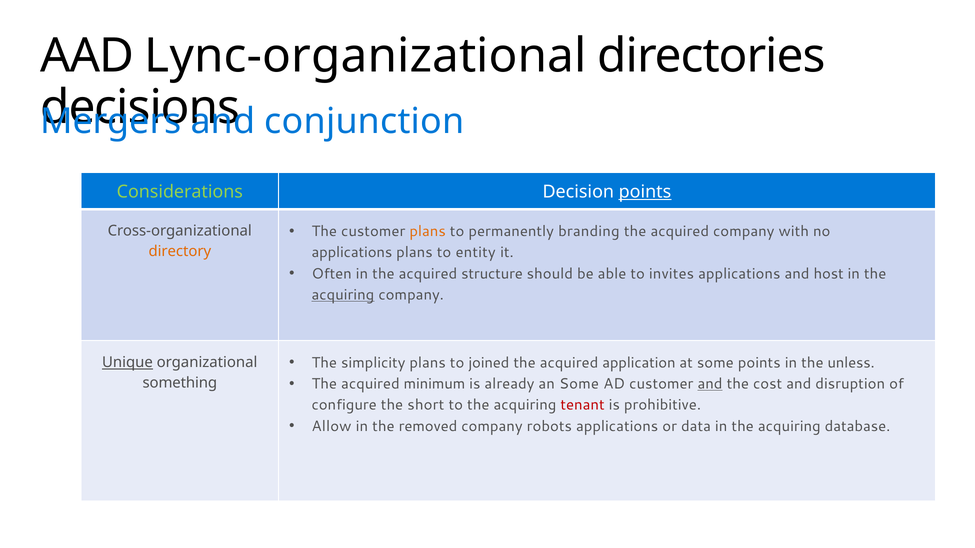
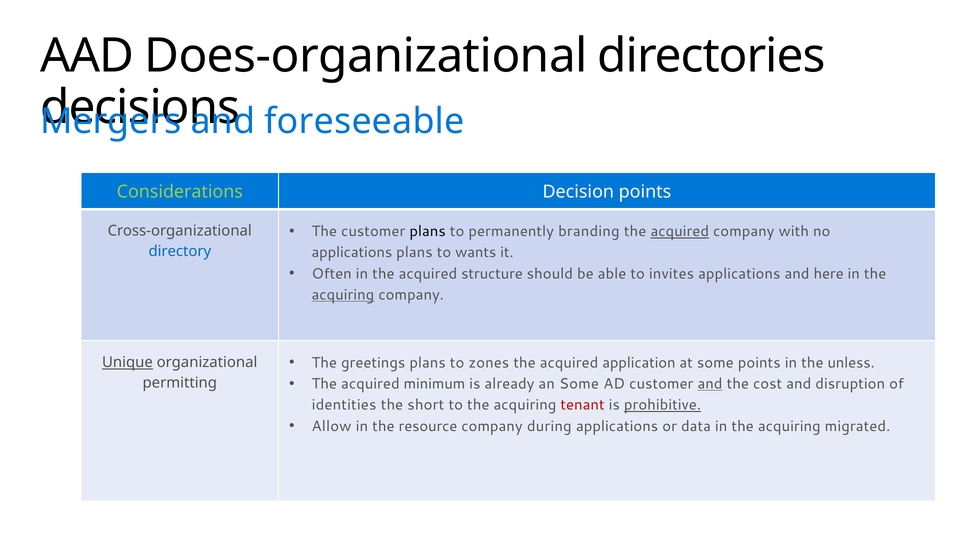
Lync-organizational: Lync-organizational -> Does-organizational
conjunction: conjunction -> foreseeable
points at (645, 192) underline: present -> none
plans at (428, 232) colour: orange -> black
acquired at (680, 232) underline: none -> present
entity: entity -> wants
directory colour: orange -> blue
host: host -> here
simplicity: simplicity -> greetings
joined: joined -> zones
something: something -> permitting
configure: configure -> identities
prohibitive underline: none -> present
removed: removed -> resource
robots: robots -> during
database: database -> migrated
